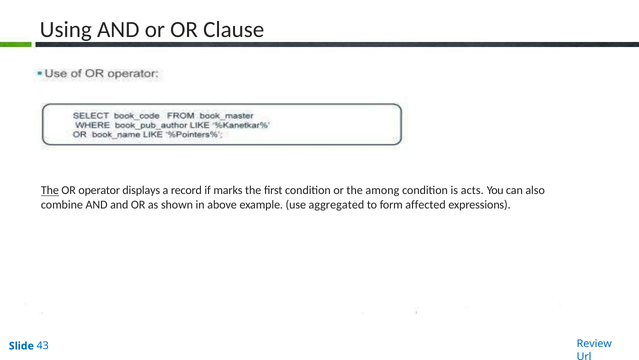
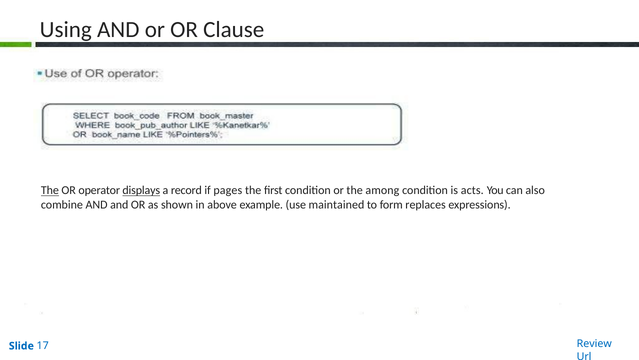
displays underline: none -> present
marks: marks -> pages
aggregated: aggregated -> maintained
affected: affected -> replaces
43: 43 -> 17
